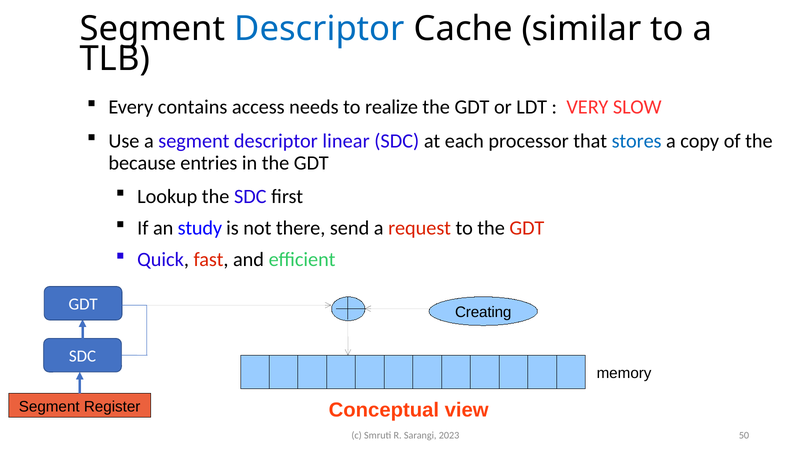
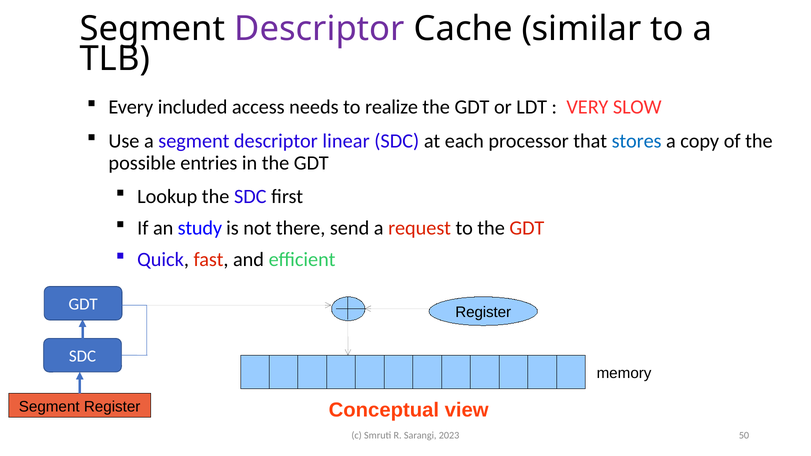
Descriptor at (320, 29) colour: blue -> purple
contains: contains -> included
because: because -> possible
Creating at (483, 312): Creating -> Register
